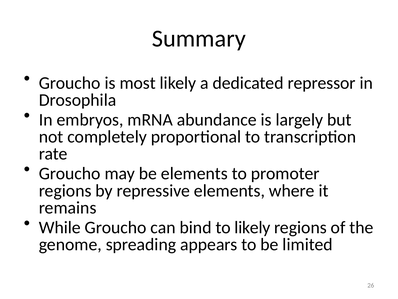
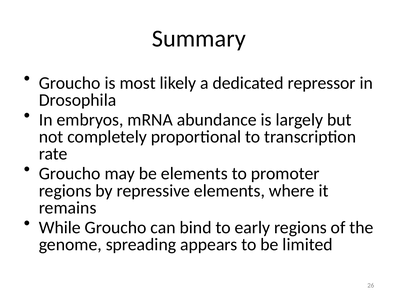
to likely: likely -> early
